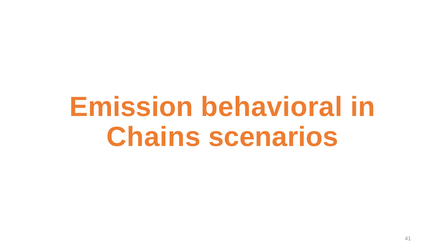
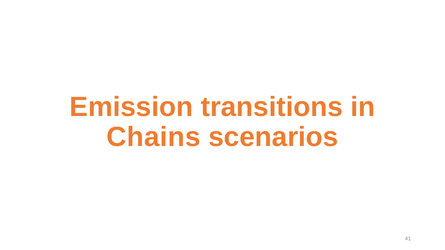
behavioral: behavioral -> transitions
